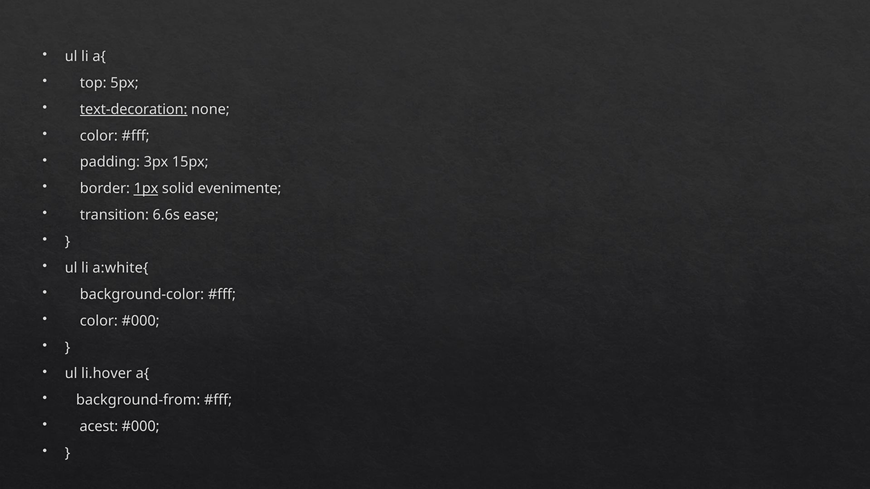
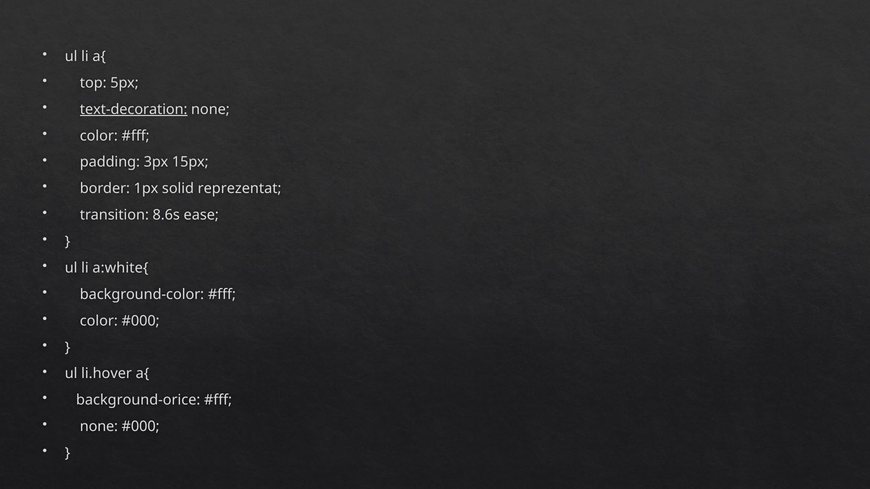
1px underline: present -> none
evenimente: evenimente -> reprezentat
6.6s: 6.6s -> 8.6s
background-from: background-from -> background-orice
acest at (99, 427): acest -> none
